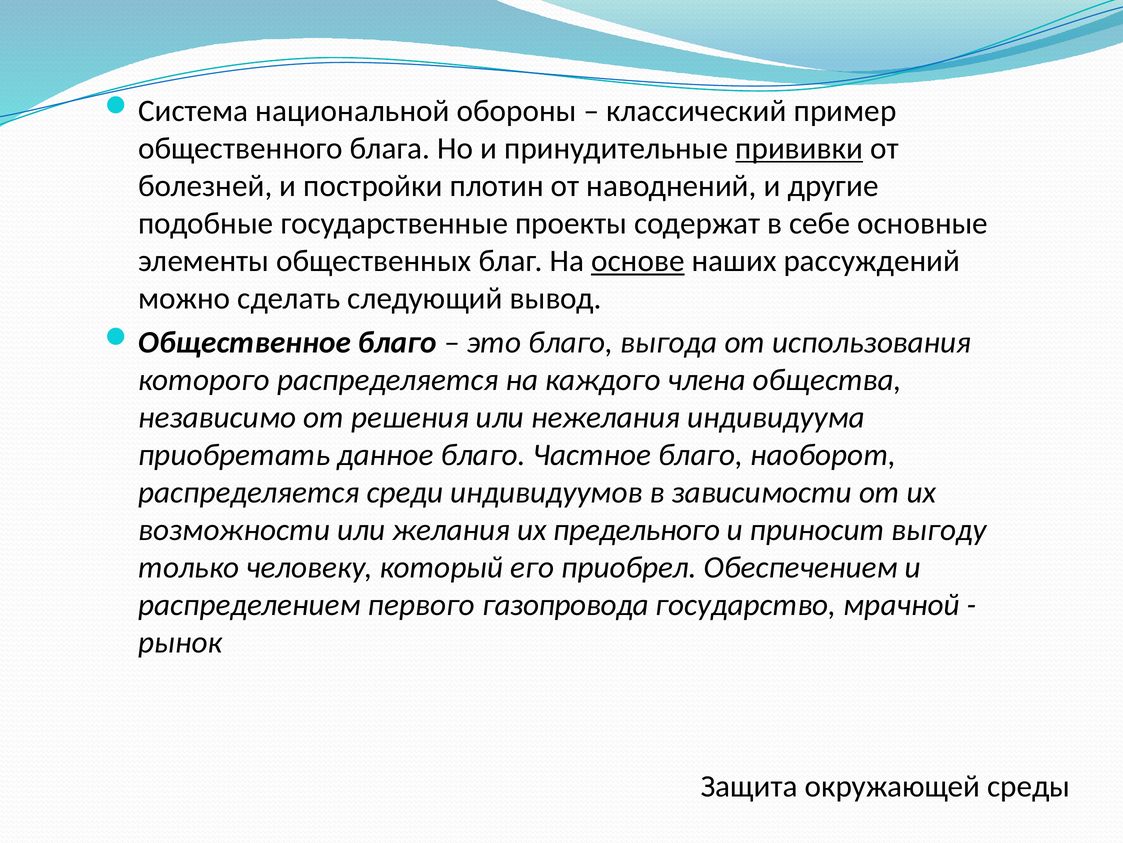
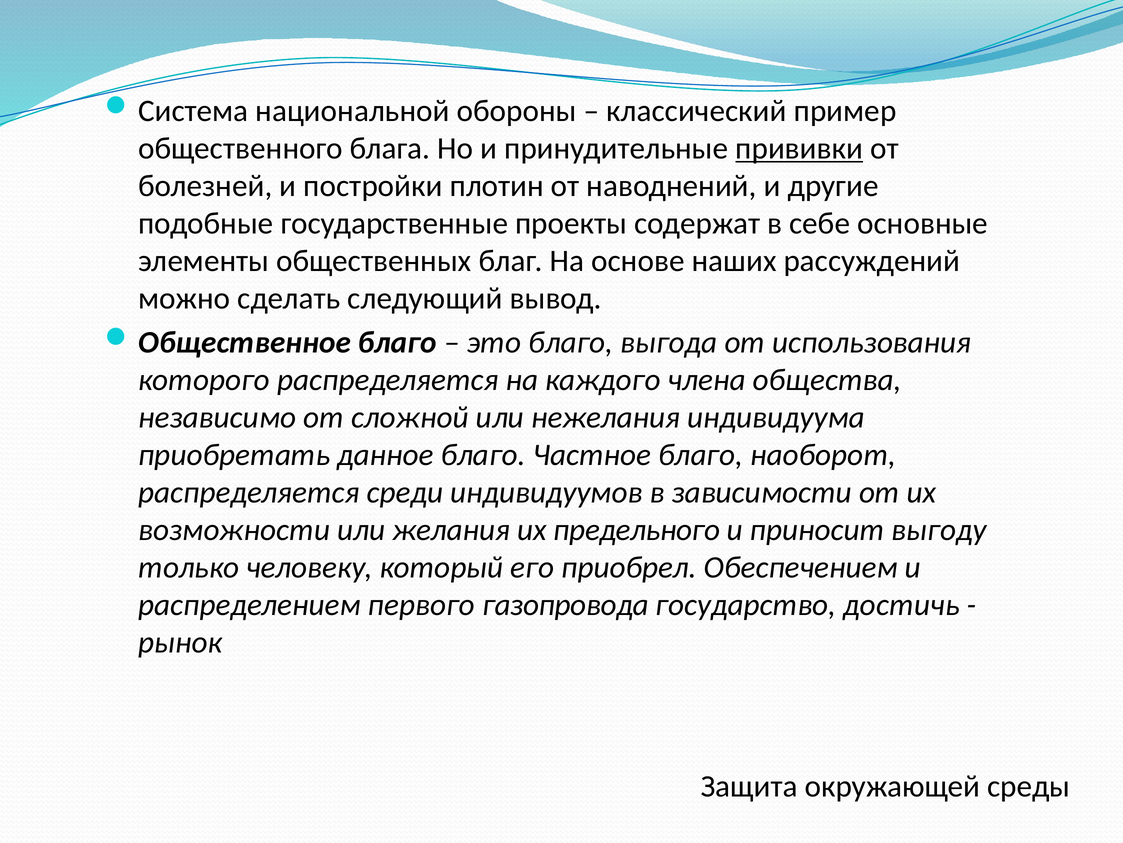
основе underline: present -> none
решения: решения -> сложной
мрачной: мрачной -> достичь
